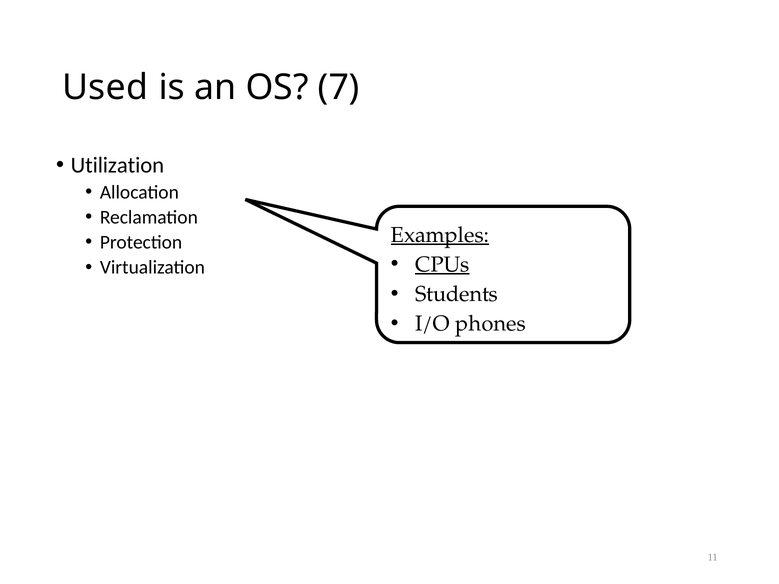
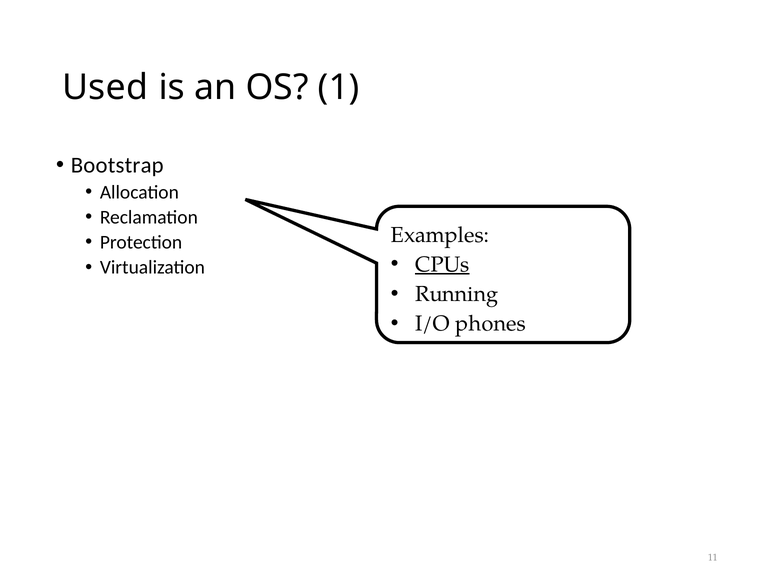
7: 7 -> 1
Utilization: Utilization -> Bootstrap
Examples underline: present -> none
Students: Students -> Running
